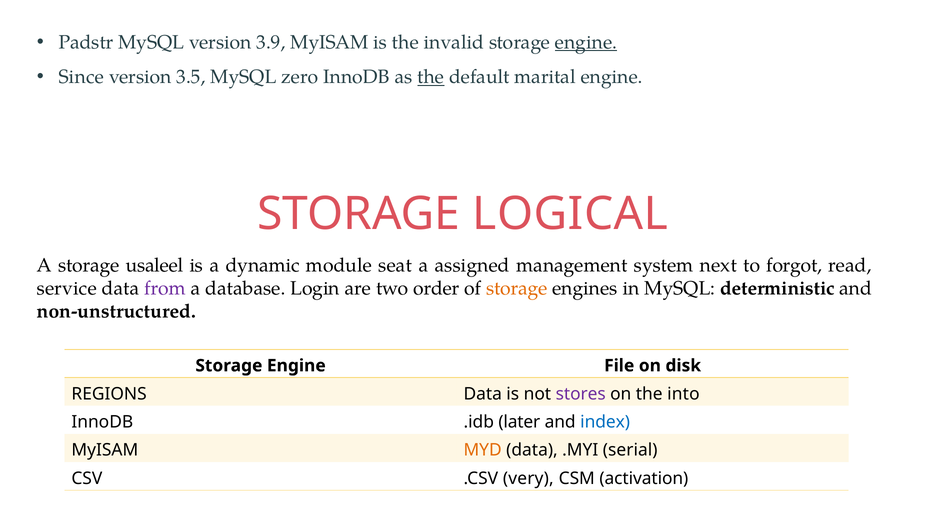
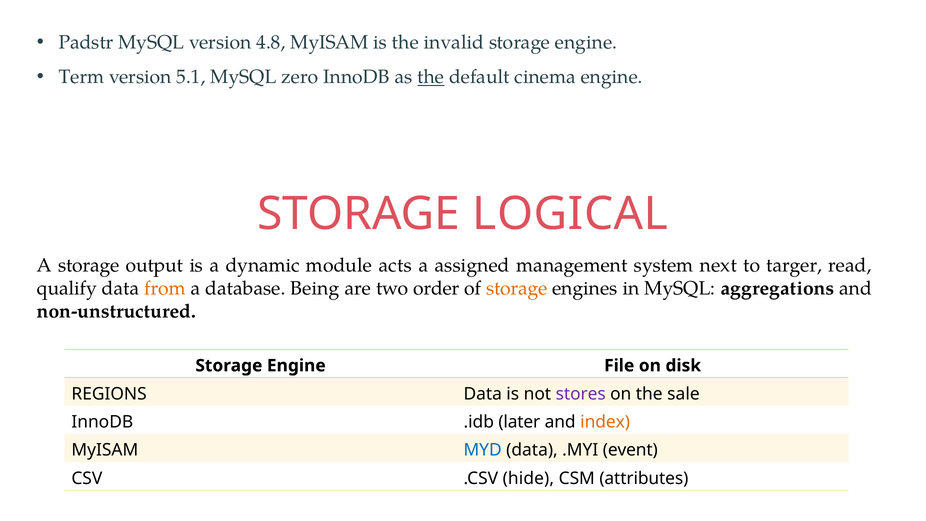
3.9: 3.9 -> 4.8
engine at (586, 42) underline: present -> none
Since: Since -> Term
3.5: 3.5 -> 5.1
marital: marital -> cinema
usaleel: usaleel -> output
seat: seat -> acts
forgot: forgot -> targer
service: service -> qualify
from colour: purple -> orange
Login: Login -> Being
deterministic: deterministic -> aggregations
into: into -> sale
index colour: blue -> orange
MYD colour: orange -> blue
serial: serial -> event
very: very -> hide
activation: activation -> attributes
